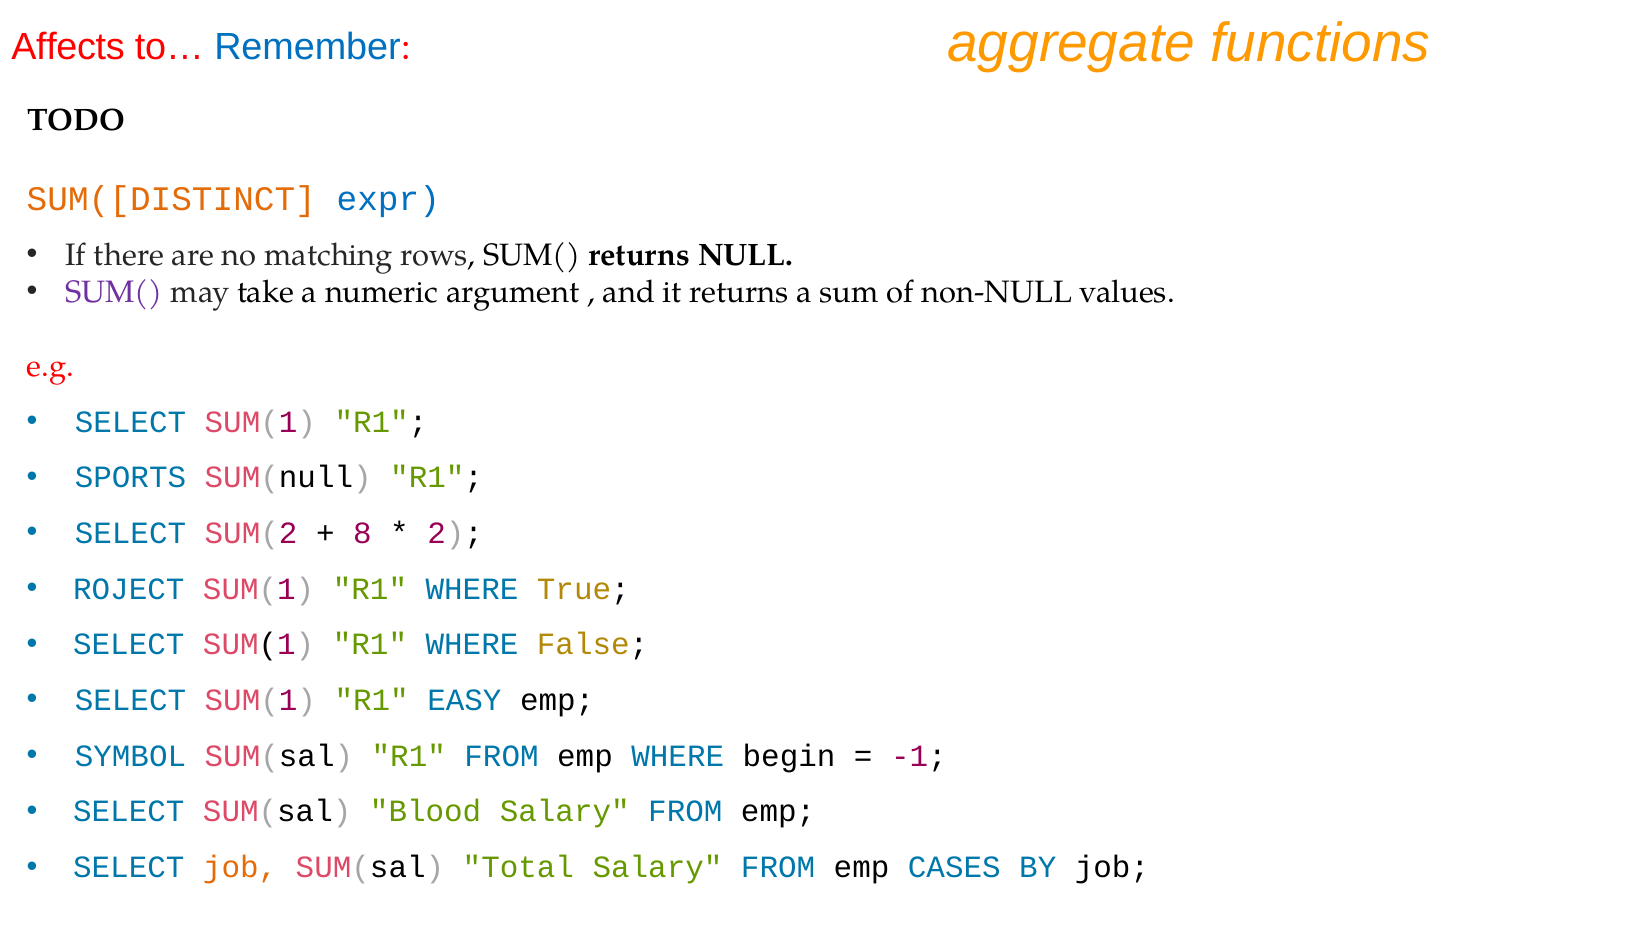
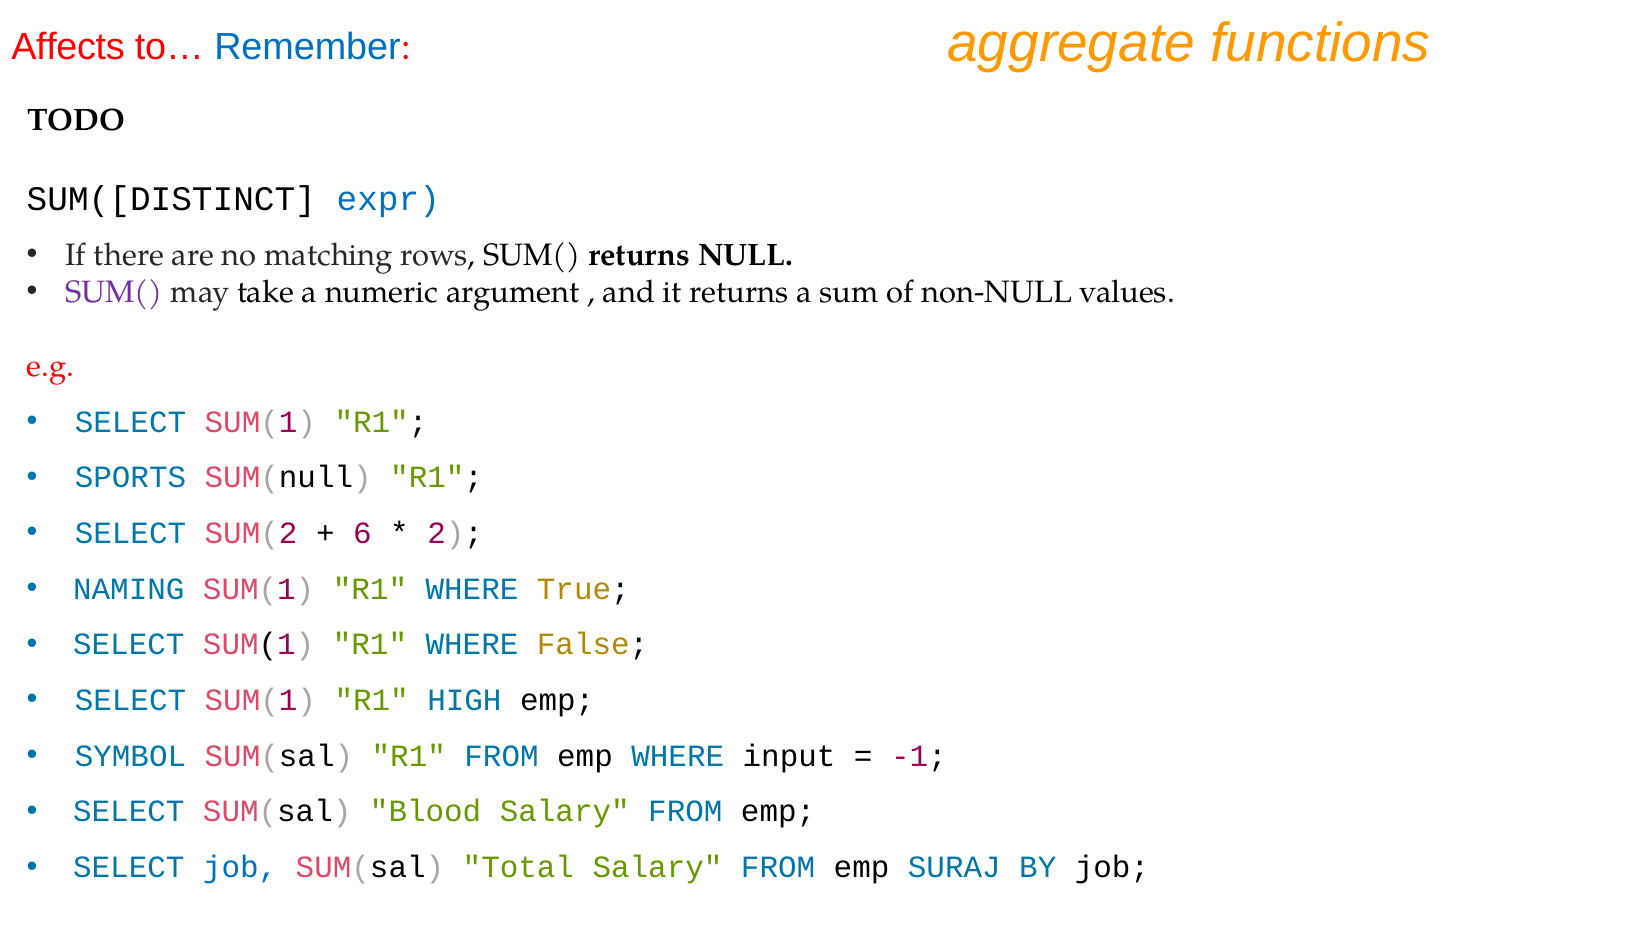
SUM([DISTINCT colour: orange -> black
8: 8 -> 6
ROJECT: ROJECT -> NAMING
EASY: EASY -> HIGH
begin: begin -> input
job at (240, 867) colour: orange -> blue
CASES: CASES -> SURAJ
